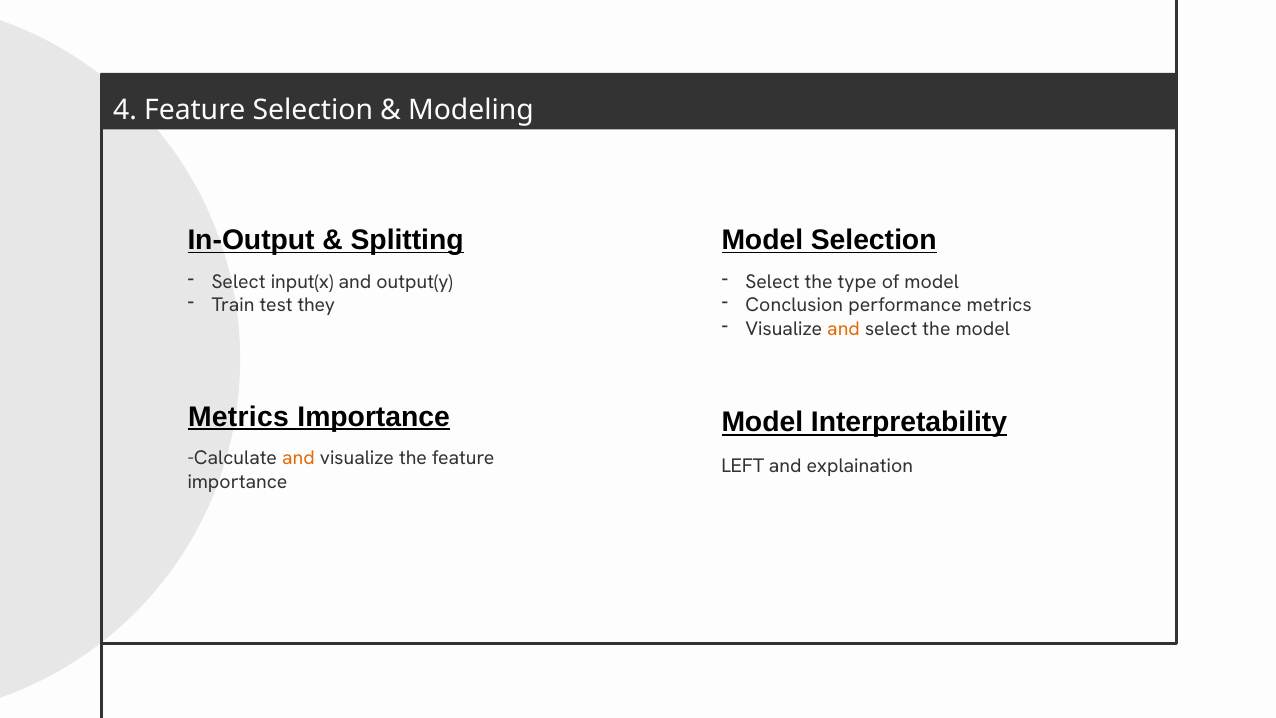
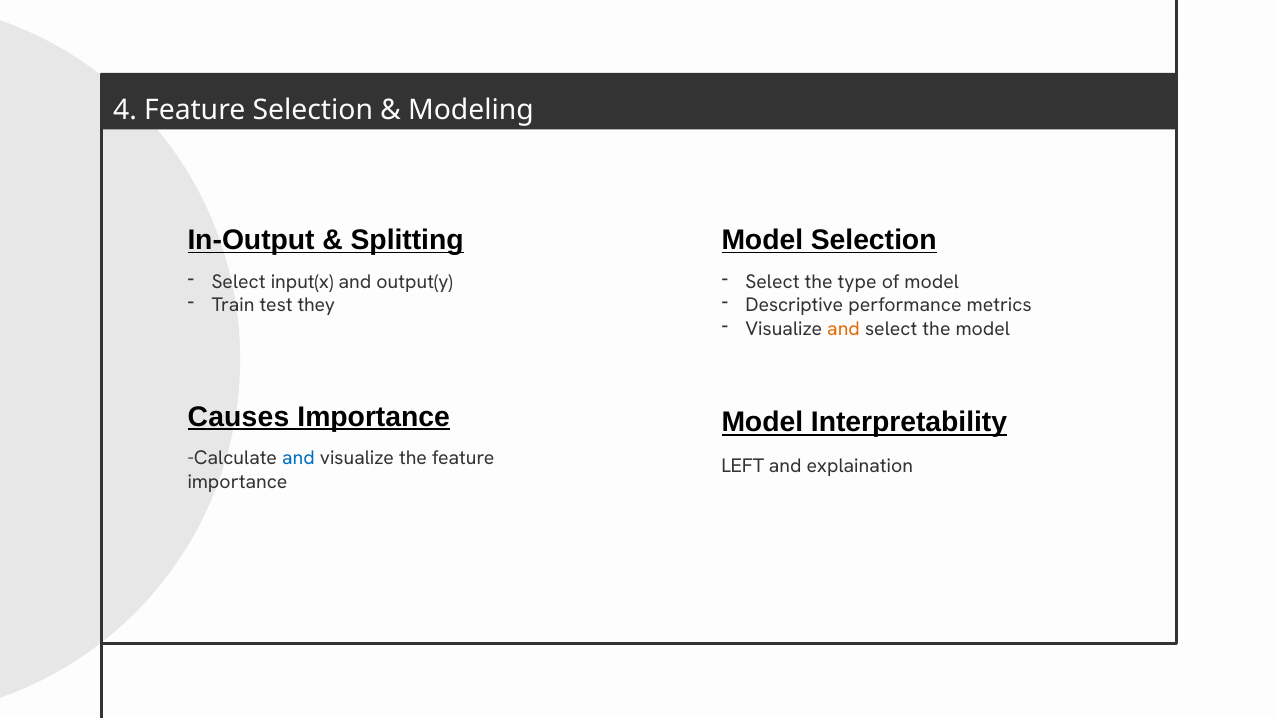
Conclusion: Conclusion -> Descriptive
Metrics at (238, 417): Metrics -> Causes
and at (298, 458) colour: orange -> blue
